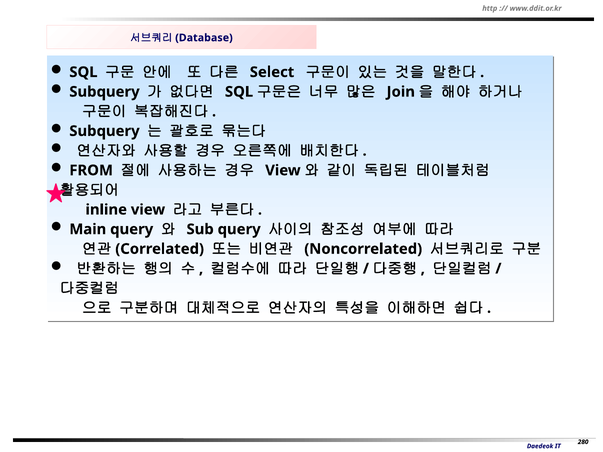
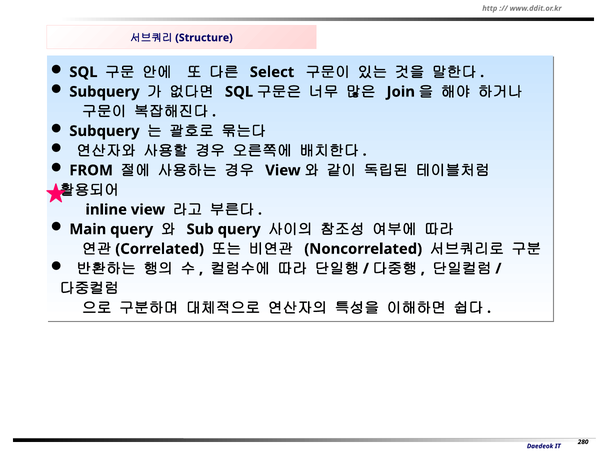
Database: Database -> Structure
